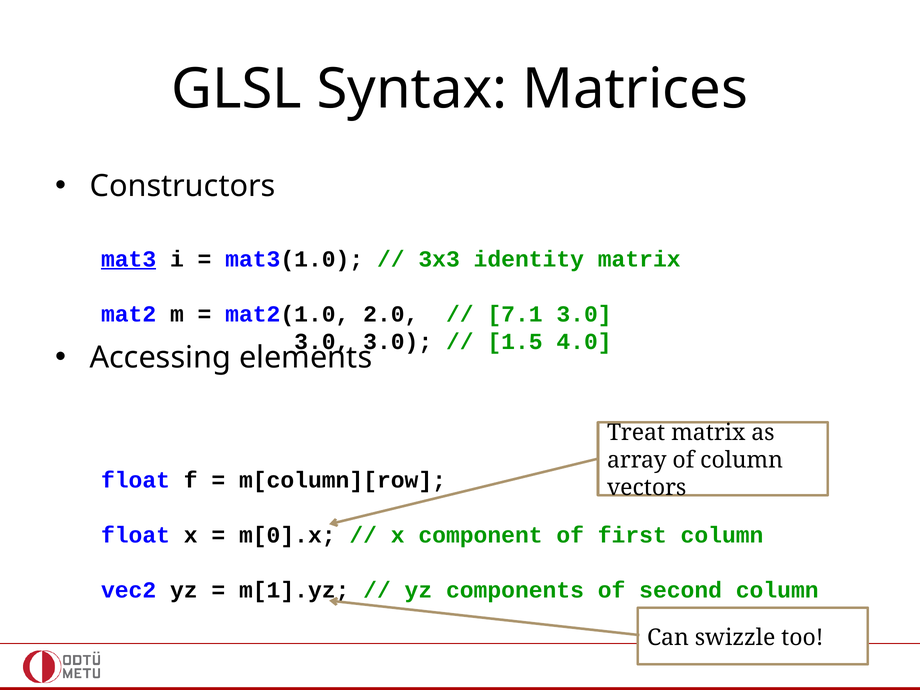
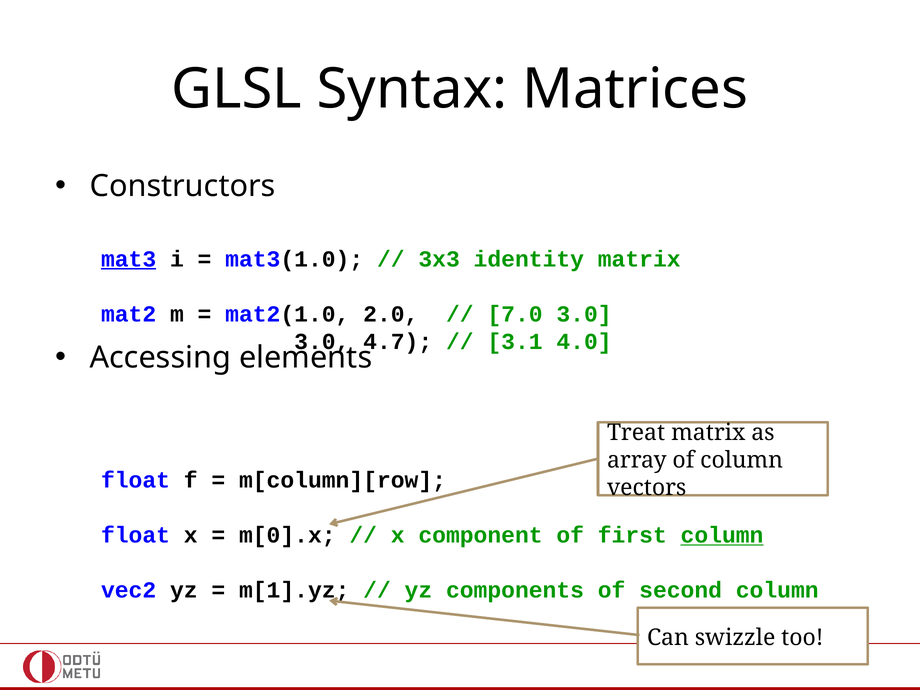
7.1: 7.1 -> 7.0
3.0 at (398, 342): 3.0 -> 4.7
1.5: 1.5 -> 3.1
column at (722, 535) underline: none -> present
